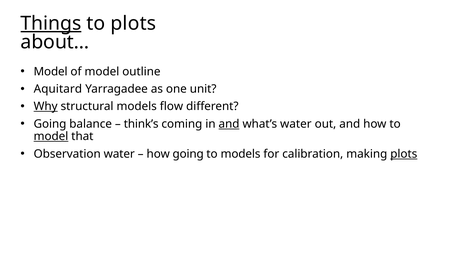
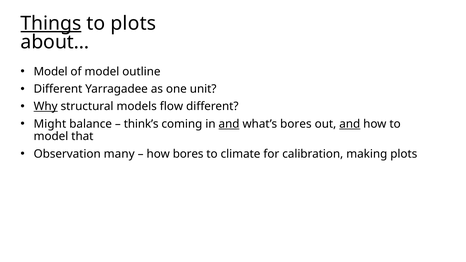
Aquitard at (58, 89): Aquitard -> Different
Going at (50, 124): Going -> Might
what’s water: water -> bores
and at (350, 124) underline: none -> present
model at (51, 137) underline: present -> none
Observation water: water -> many
how going: going -> bores
to models: models -> climate
plots at (404, 154) underline: present -> none
